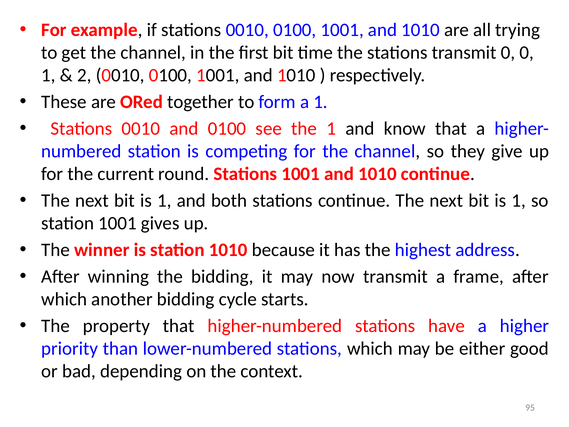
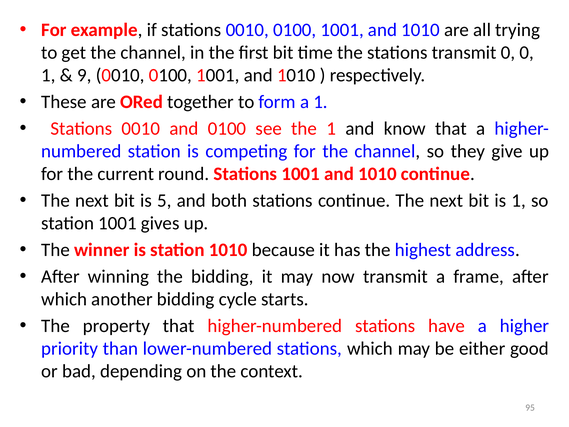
2: 2 -> 9
1 at (164, 200): 1 -> 5
